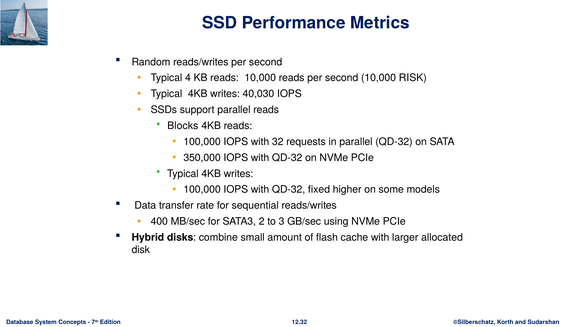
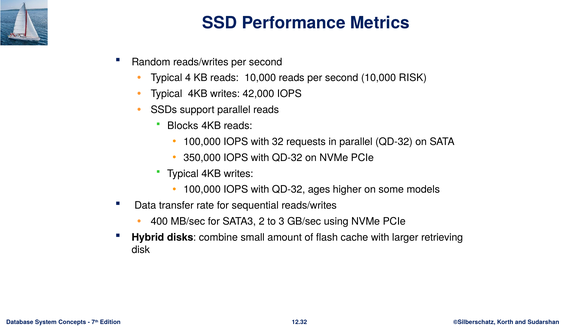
40,030: 40,030 -> 42,000
fixed: fixed -> ages
allocated: allocated -> retrieving
